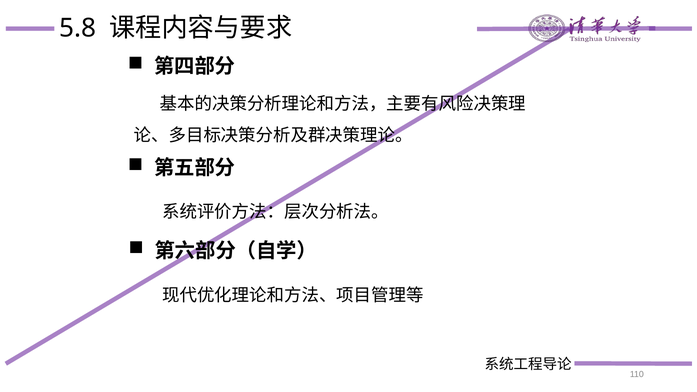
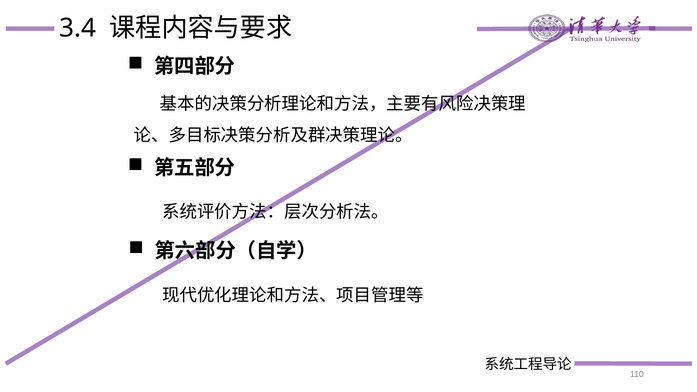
5.8: 5.8 -> 3.4
